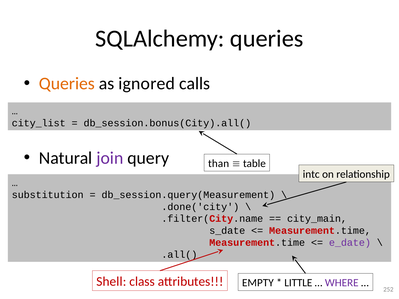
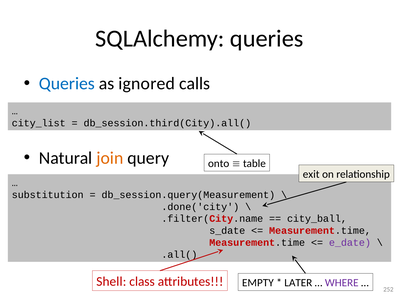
Queries at (67, 84) colour: orange -> blue
db_session.bonus(City).all(: db_session.bonus(City).all( -> db_session.third(City).all(
join colour: purple -> orange
than: than -> onto
intc: intc -> exit
city_main: city_main -> city_ball
LITTLE: LITTLE -> LATER
